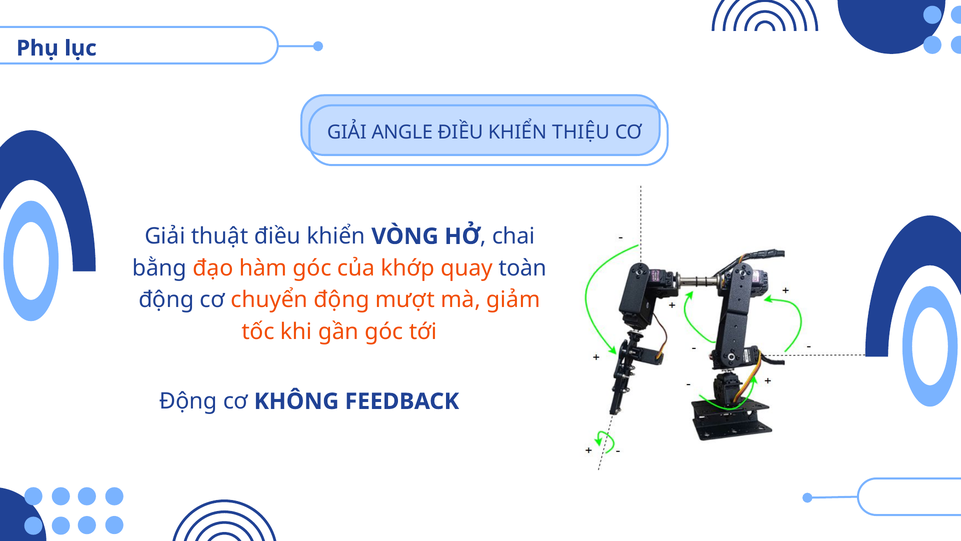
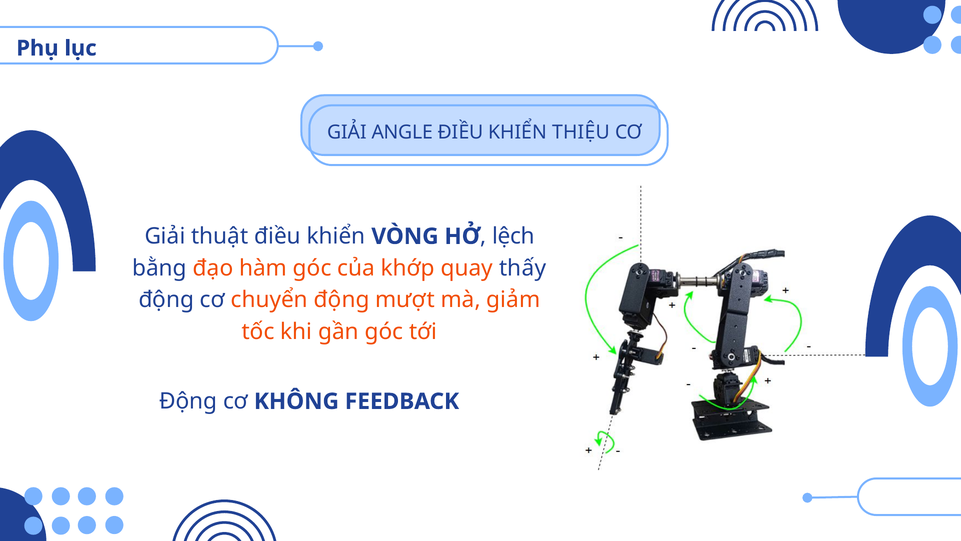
chai: chai -> lệch
toàn: toàn -> thấy
